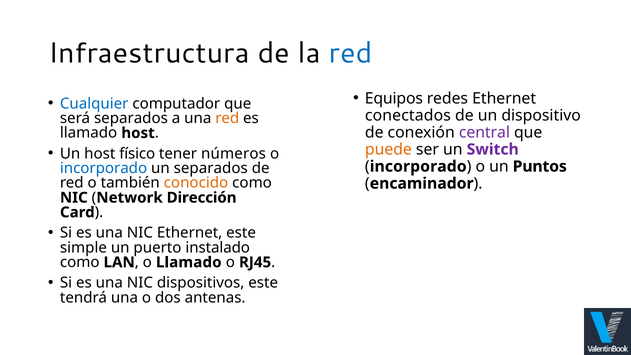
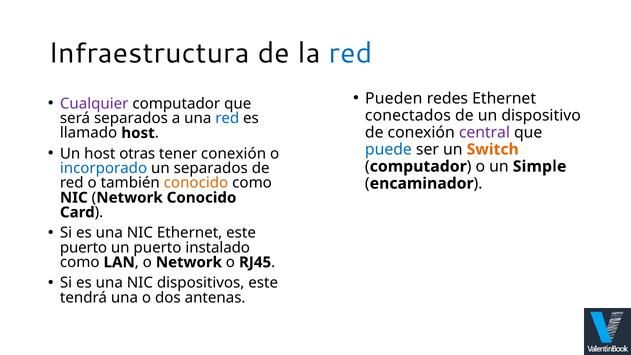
Equipos: Equipos -> Pueden
Cualquier colour: blue -> purple
red at (227, 118) colour: orange -> blue
puede colour: orange -> blue
Switch colour: purple -> orange
físico: físico -> otras
tener números: números -> conexión
incorporado at (418, 166): incorporado -> computador
Puntos: Puntos -> Simple
Network Dirección: Dirección -> Conocido
simple at (83, 248): simple -> puerto
o Llamado: Llamado -> Network
